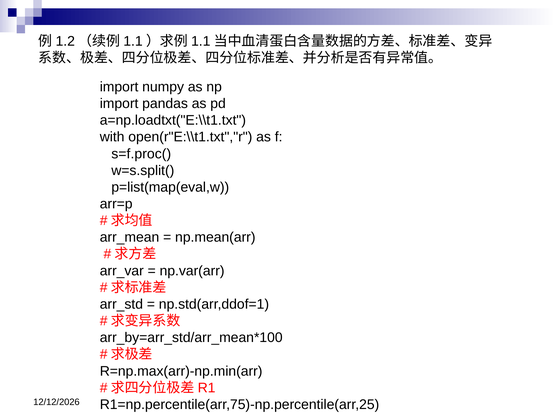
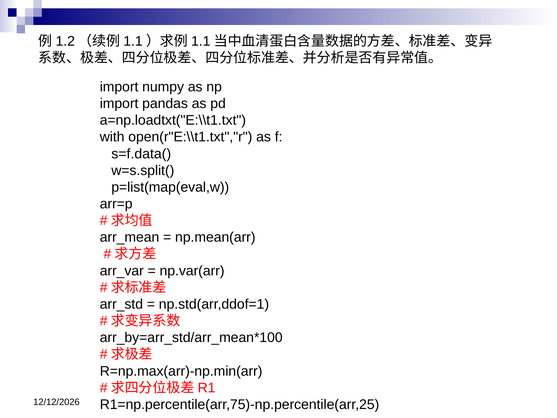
s=f.proc(: s=f.proc( -> s=f.data(
